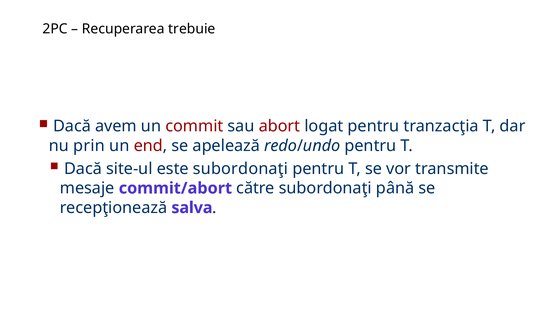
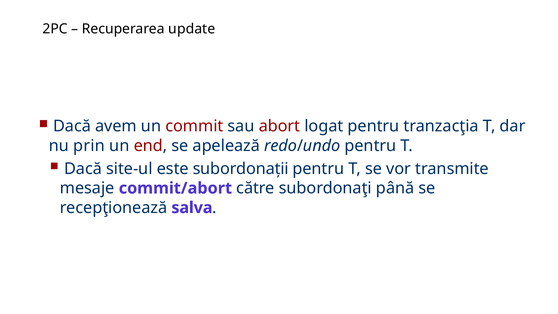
trebuie: trebuie -> update
este subordonaţi: subordonaţi -> subordonații
